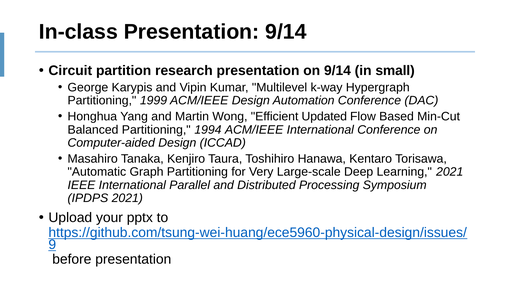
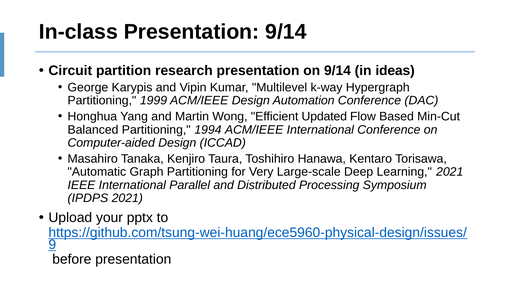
small: small -> ideas
